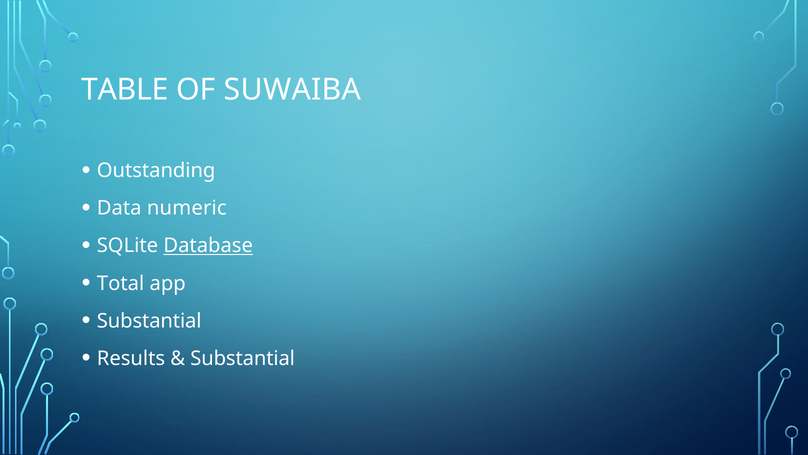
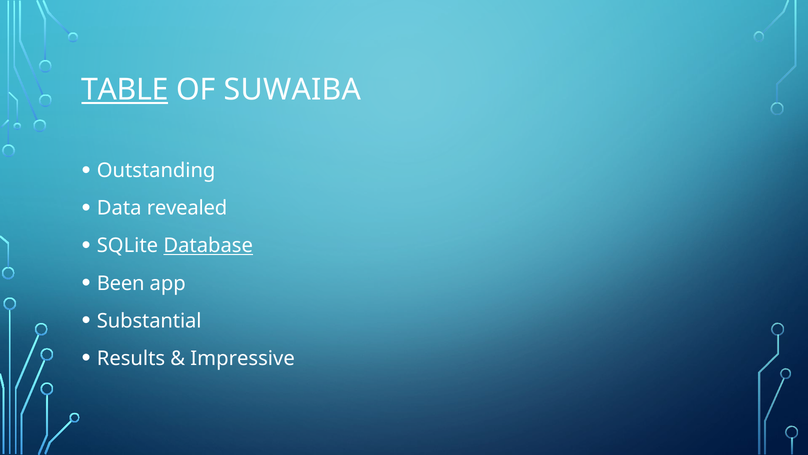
TABLE underline: none -> present
numeric: numeric -> revealed
Total: Total -> Been
Substantial at (243, 358): Substantial -> Impressive
